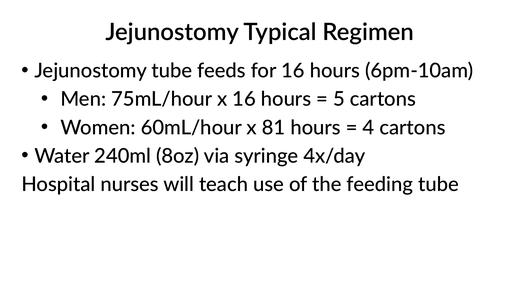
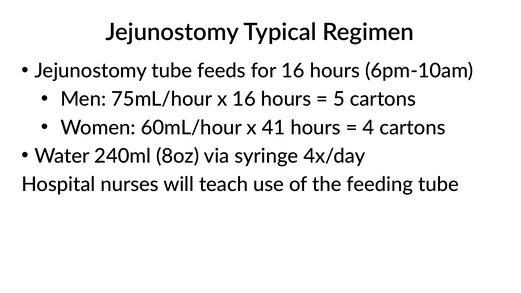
81: 81 -> 41
